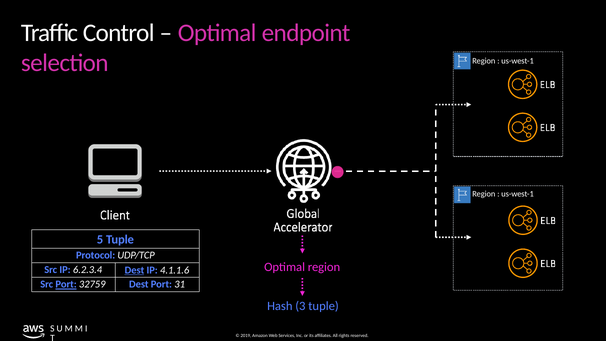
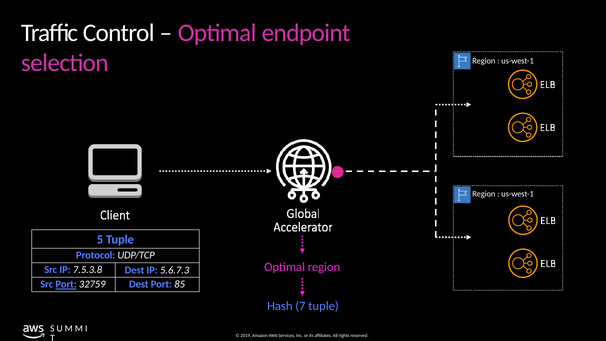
6.2.3.4: 6.2.3.4 -> 7.5.3.8
Dest at (135, 270) underline: present -> none
4.1.1.6: 4.1.1.6 -> 5.6.7.3
31: 31 -> 85
3: 3 -> 7
